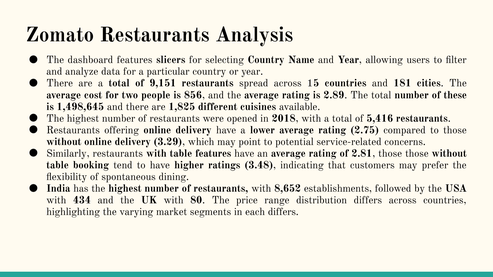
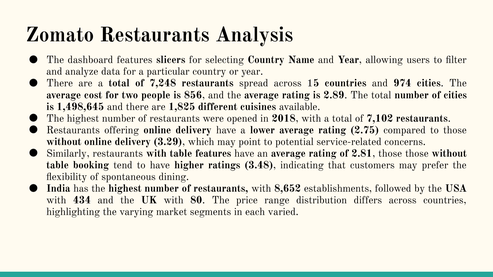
9,151: 9,151 -> 7,248
181: 181 -> 974
of these: these -> cities
5,416: 5,416 -> 7,102
each differs: differs -> varied
